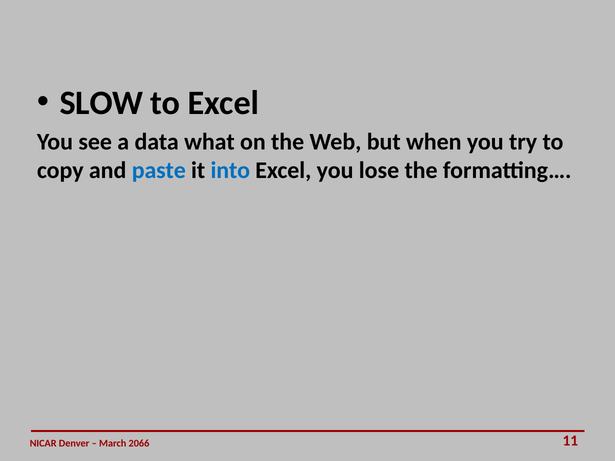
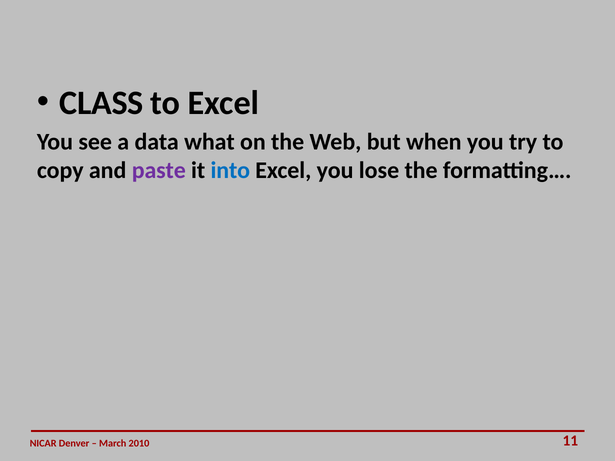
SLOW: SLOW -> CLASS
paste colour: blue -> purple
2066: 2066 -> 2010
